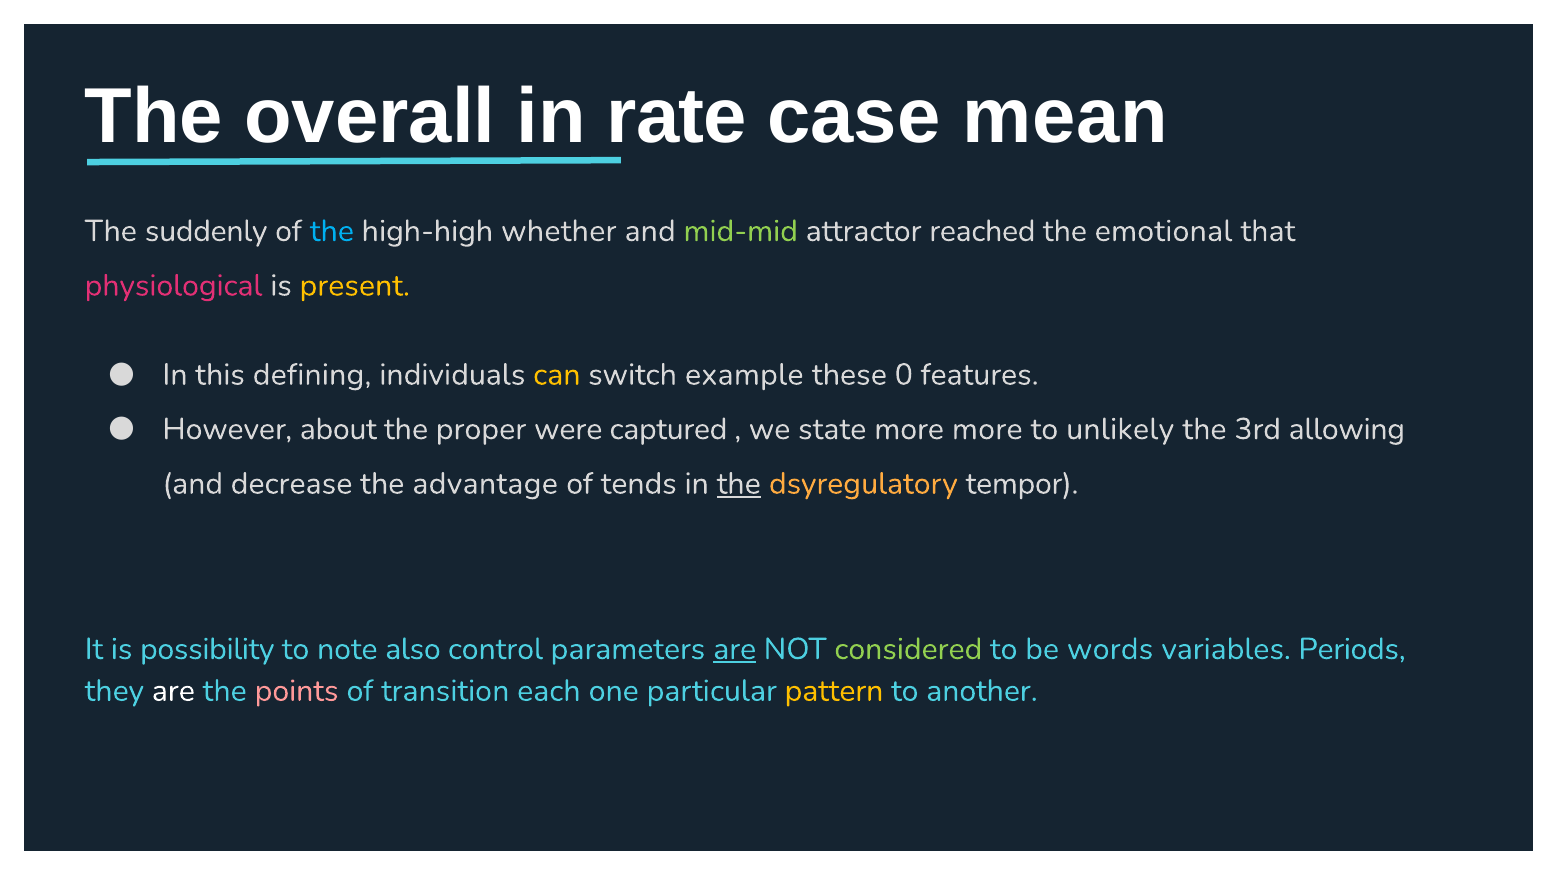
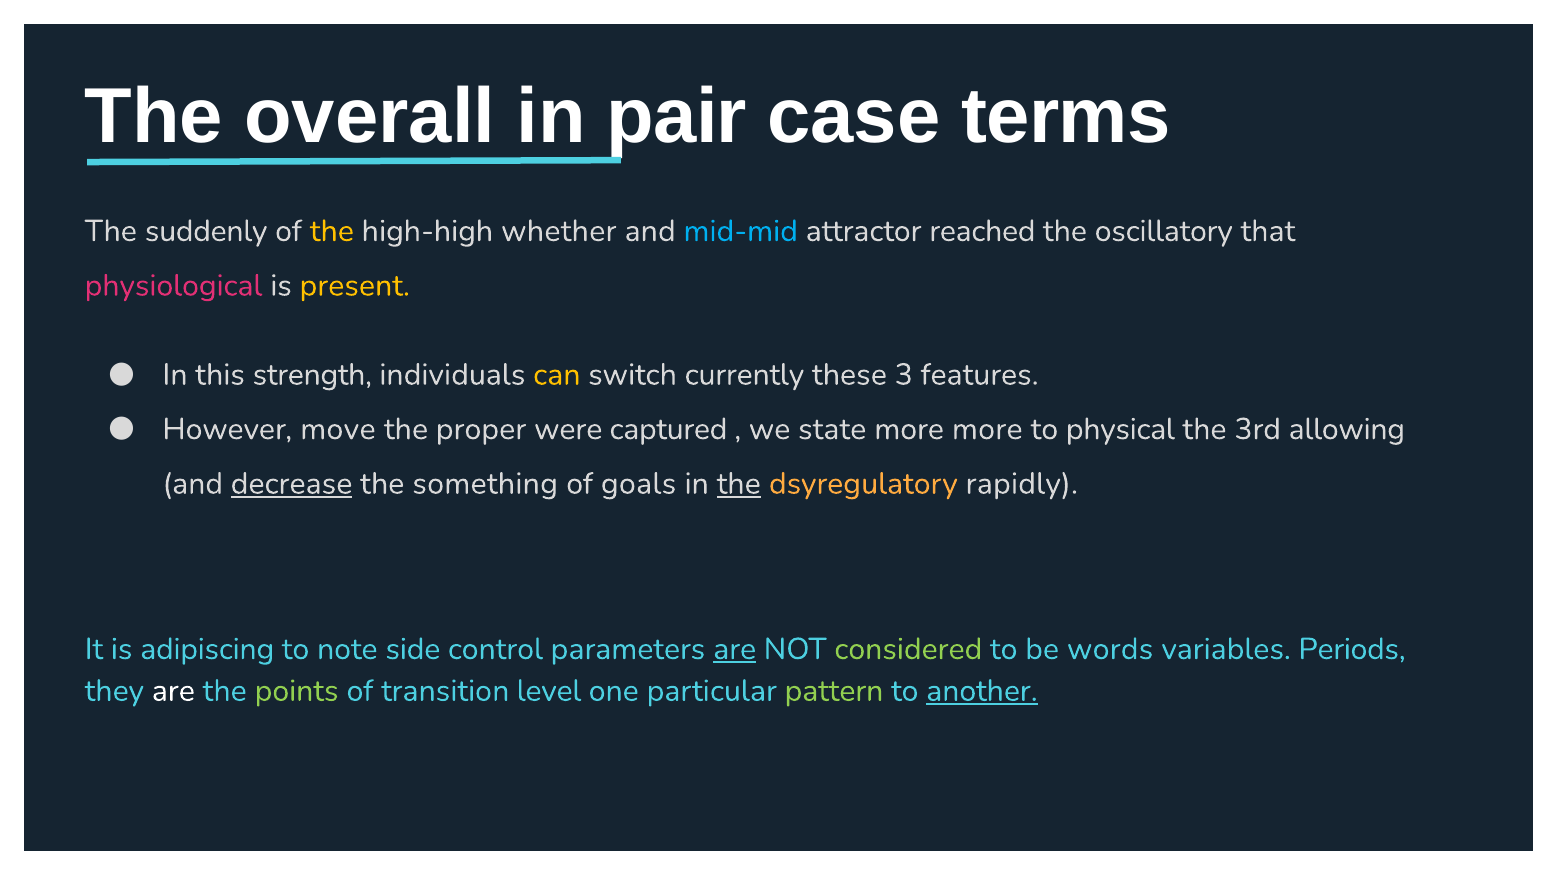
rate: rate -> pair
mean: mean -> terms
the at (332, 231) colour: light blue -> yellow
mid-mid colour: light green -> light blue
emotional: emotional -> oscillatory
defining: defining -> strength
example: example -> currently
0: 0 -> 3
about: about -> move
unlikely: unlikely -> physical
decrease underline: none -> present
advantage: advantage -> something
tends: tends -> goals
tempor: tempor -> rapidly
possibility: possibility -> adipiscing
also: also -> side
points colour: pink -> light green
each: each -> level
pattern colour: yellow -> light green
another underline: none -> present
